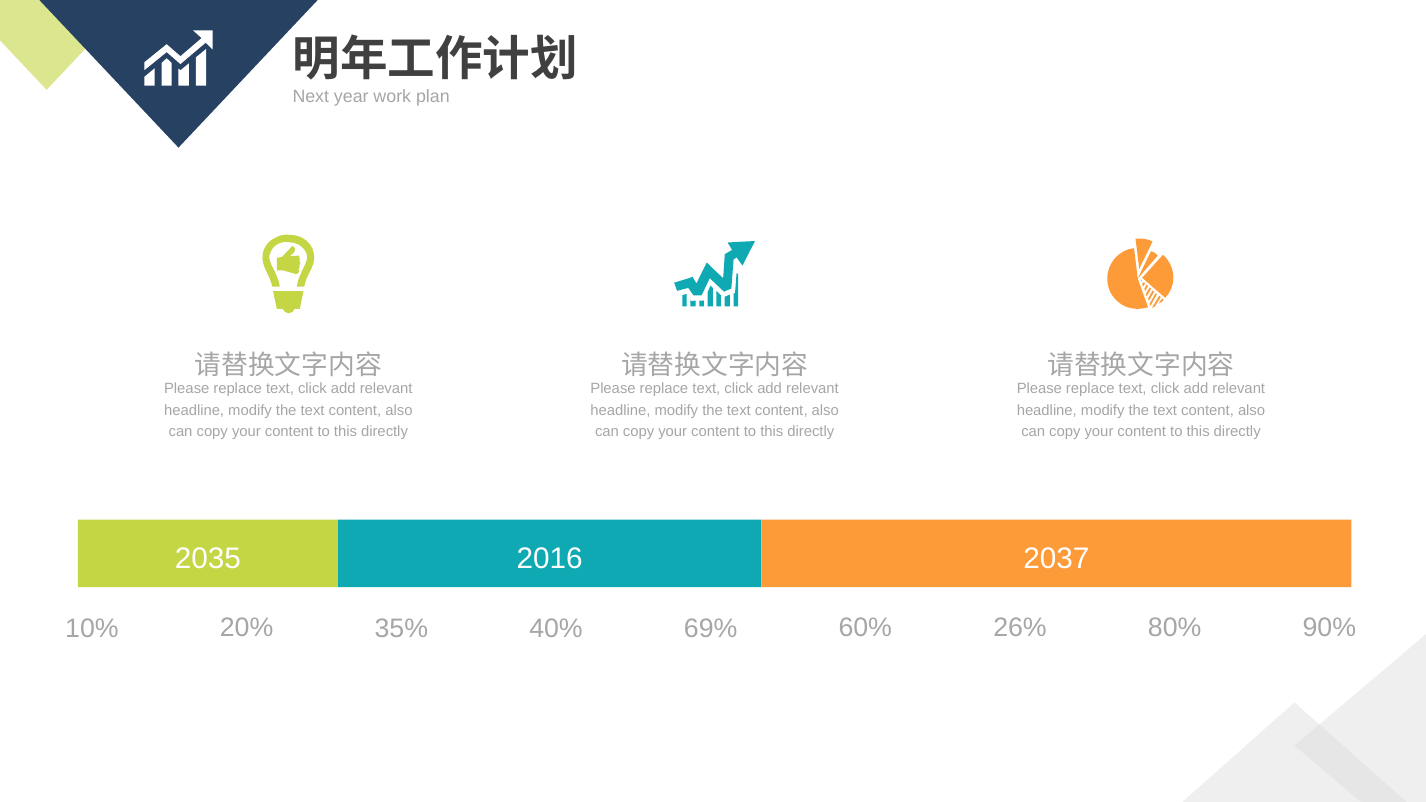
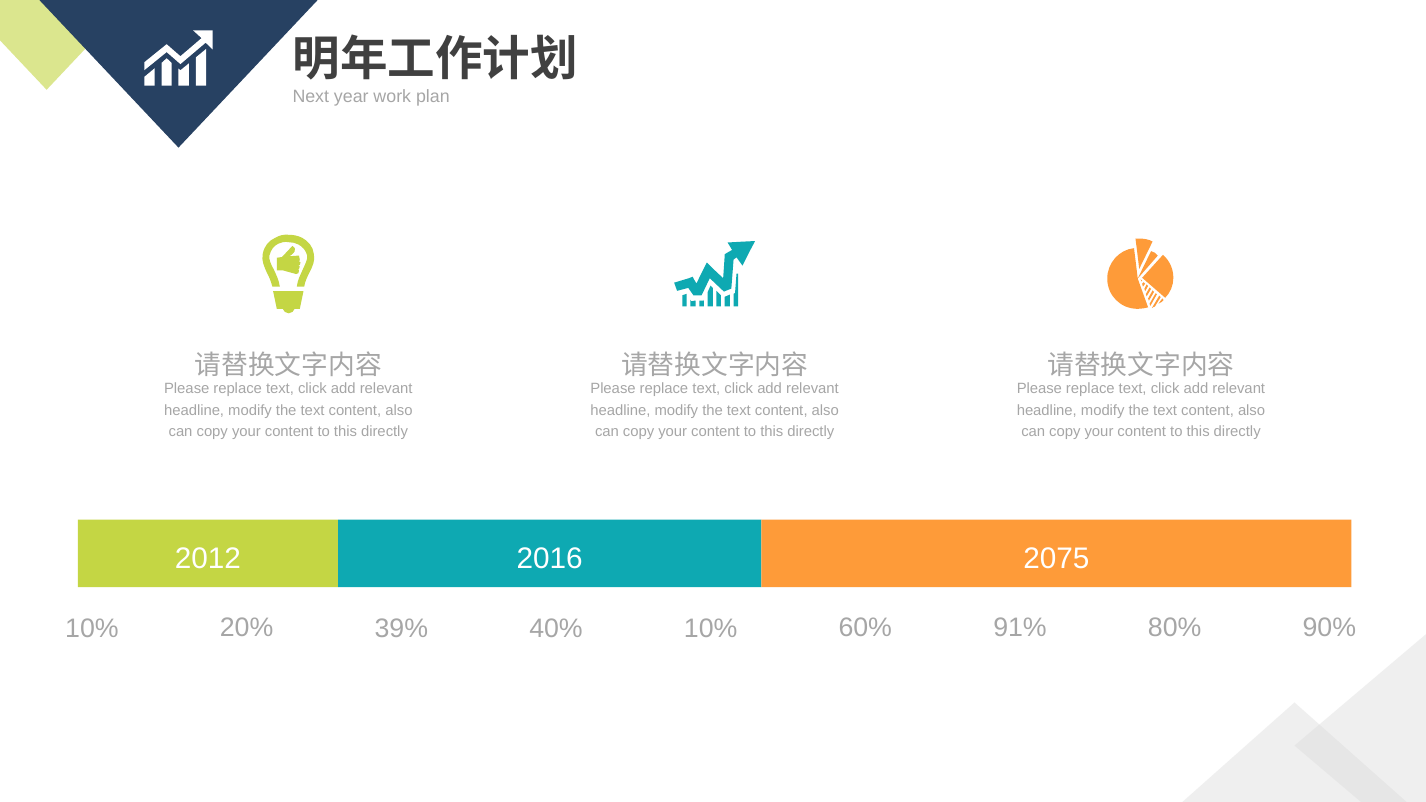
2035: 2035 -> 2012
2037: 2037 -> 2075
35%: 35% -> 39%
40% 69%: 69% -> 10%
26%: 26% -> 91%
